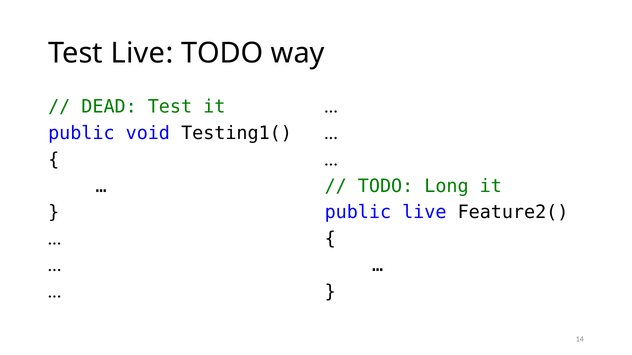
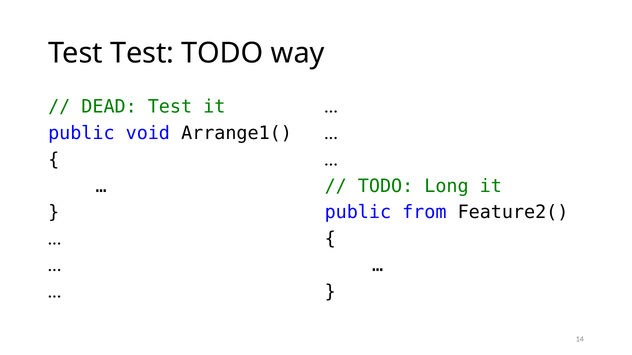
Test Live: Live -> Test
Testing1(: Testing1( -> Arrange1(
public live: live -> from
